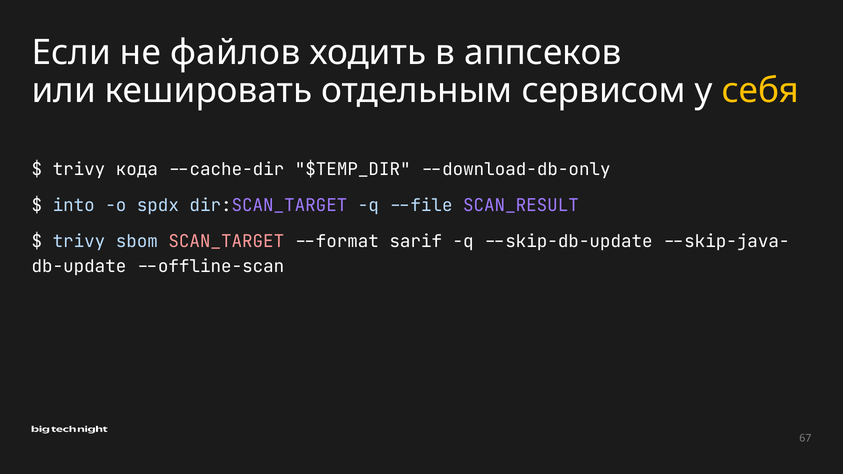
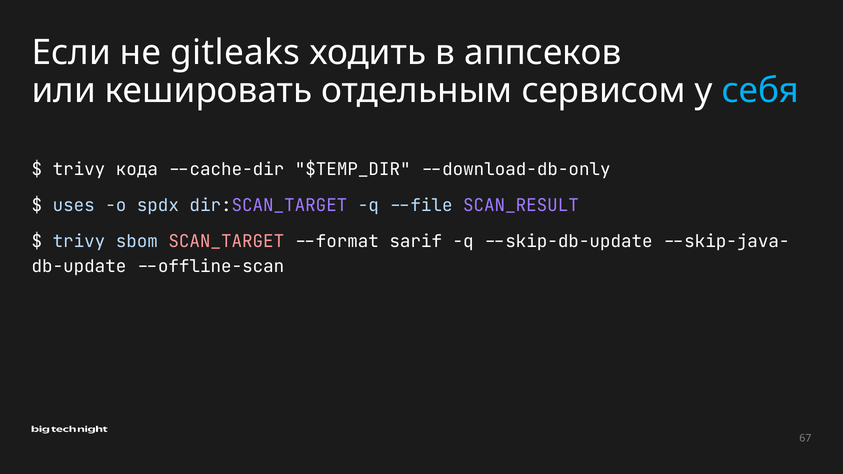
файлов: файлов -> gitleaks
себя colour: yellow -> light blue
into: into -> uses
